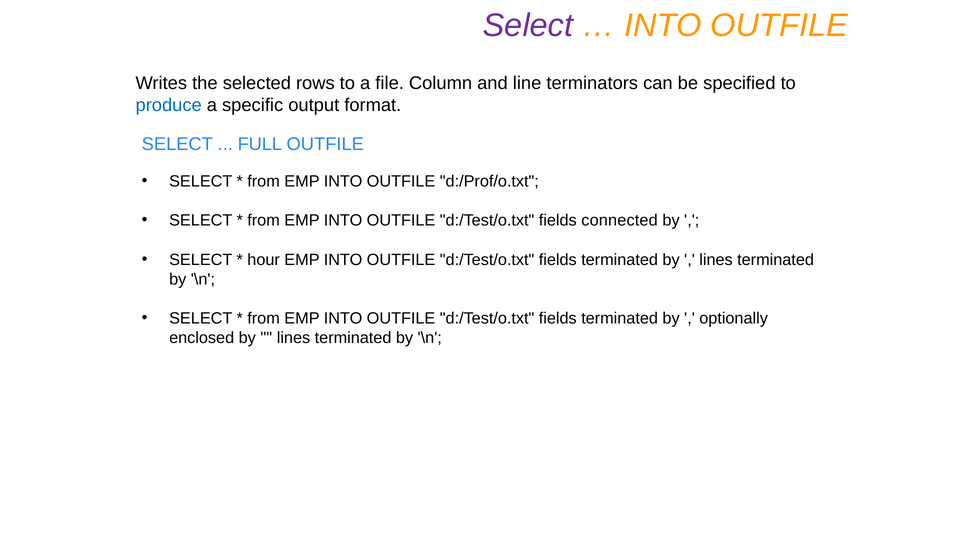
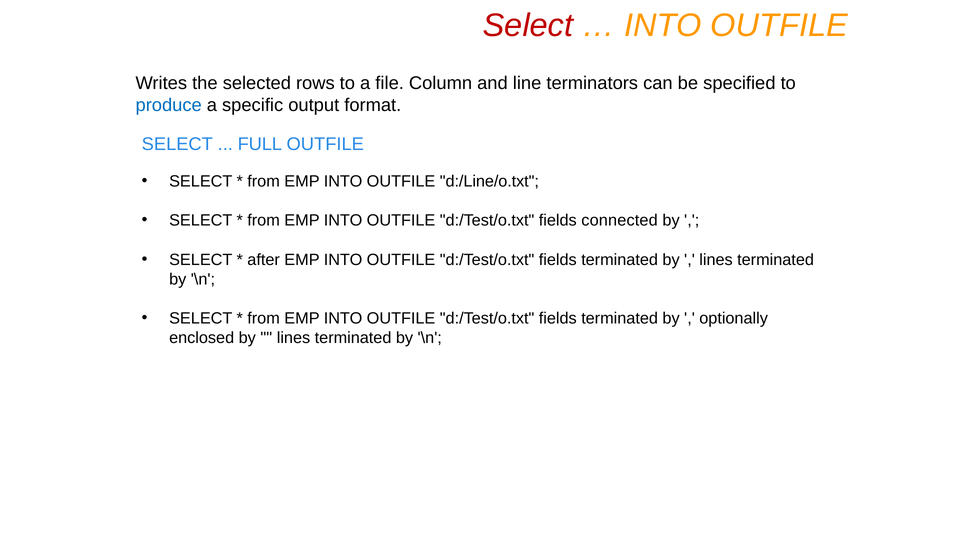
Select at (528, 25) colour: purple -> red
d:/Prof/o.txt: d:/Prof/o.txt -> d:/Line/o.txt
hour: hour -> after
